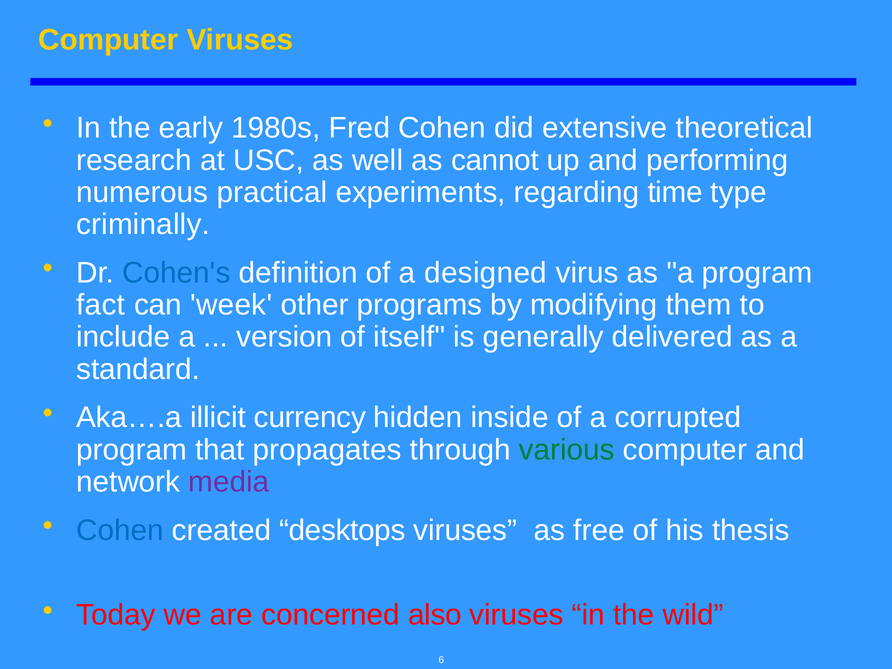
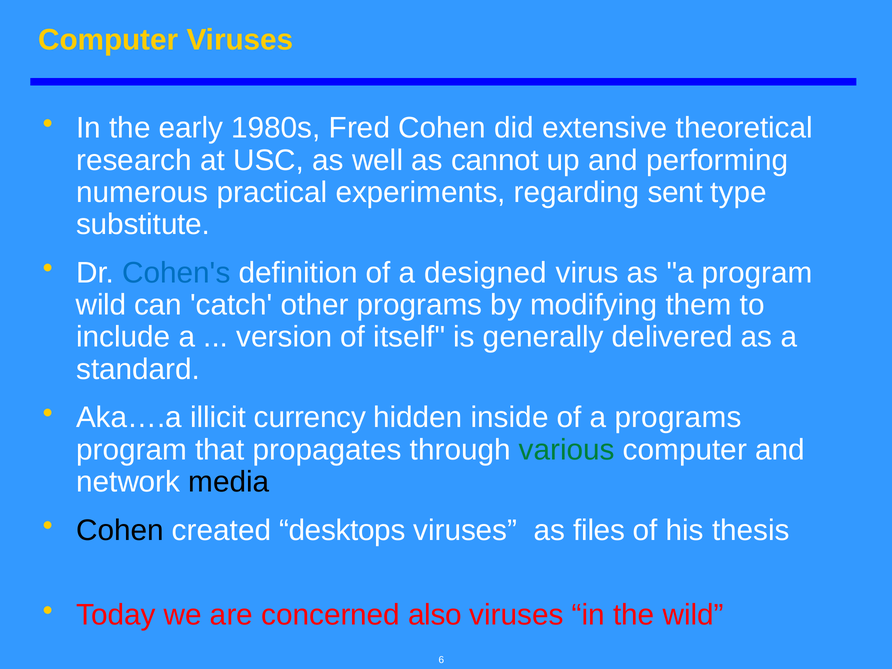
time: time -> sent
criminally: criminally -> substitute
fact at (101, 305): fact -> wild
week: week -> catch
a corrupted: corrupted -> programs
media colour: purple -> black
Cohen at (120, 530) colour: blue -> black
free: free -> files
